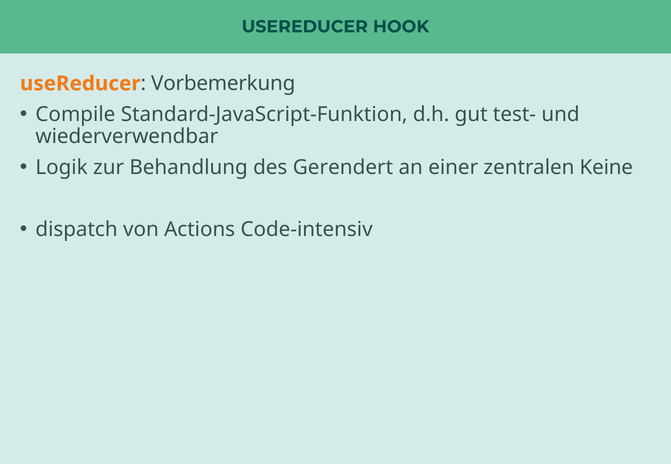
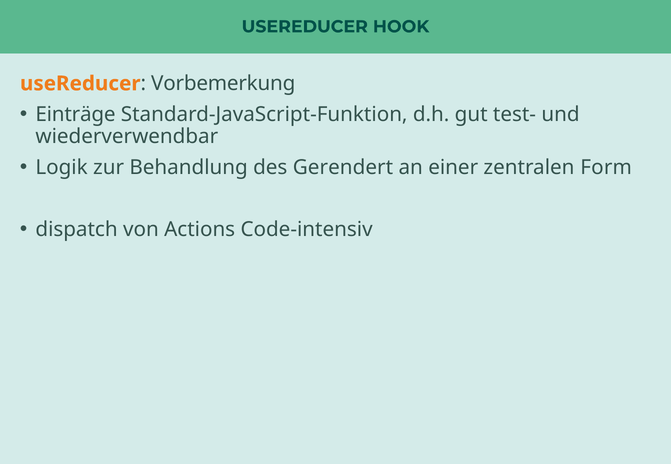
Compile: Compile -> Einträge
Keine: Keine -> Form
